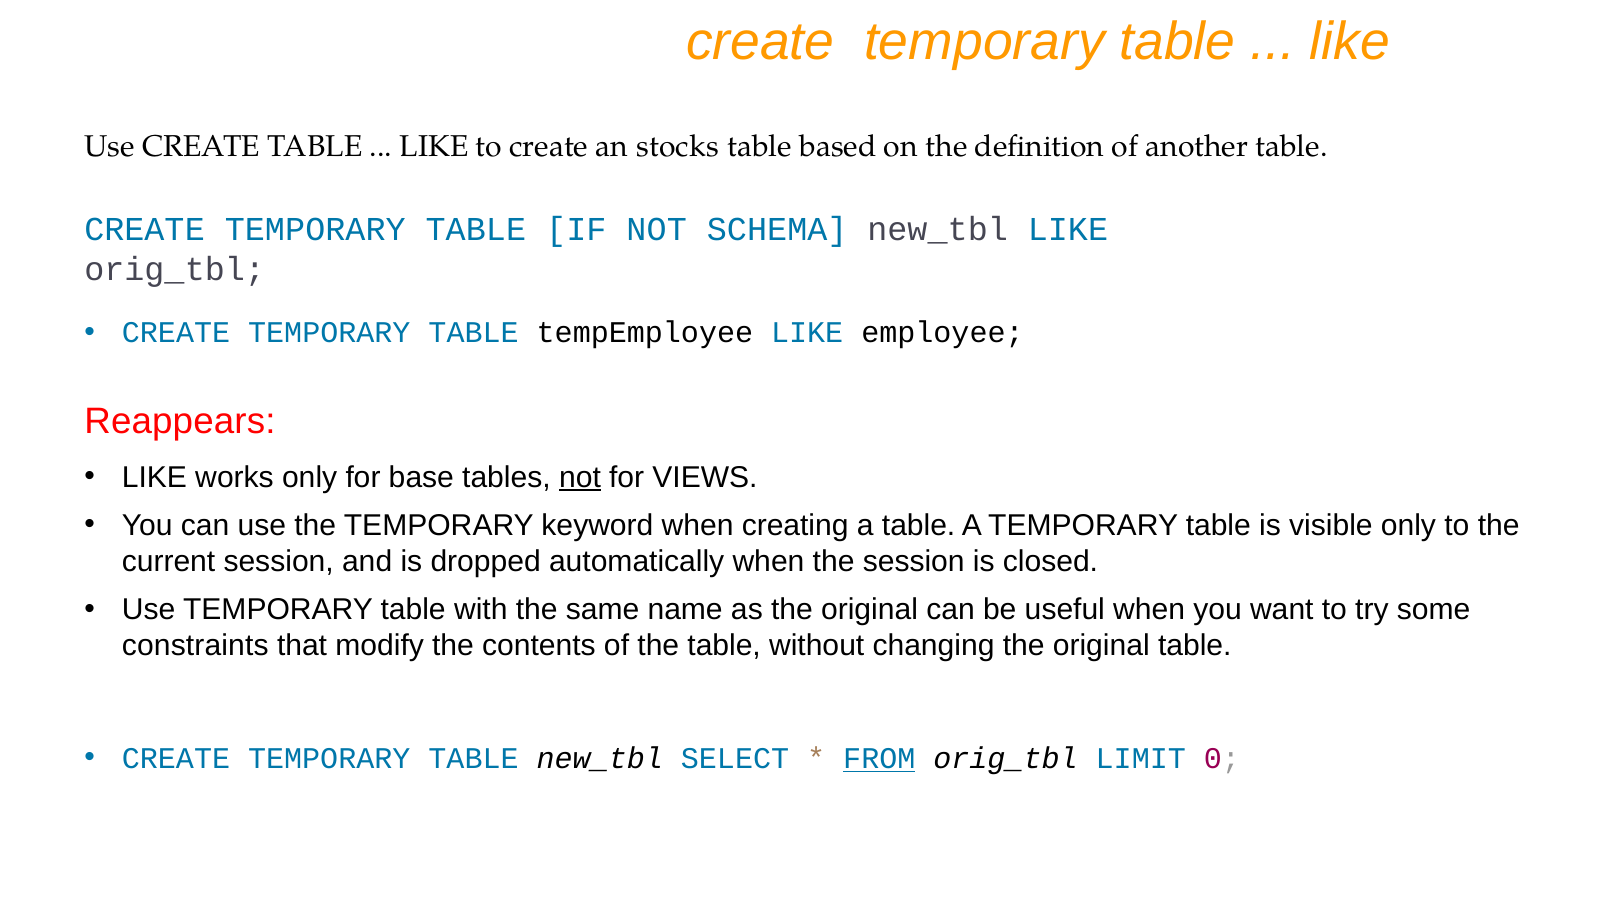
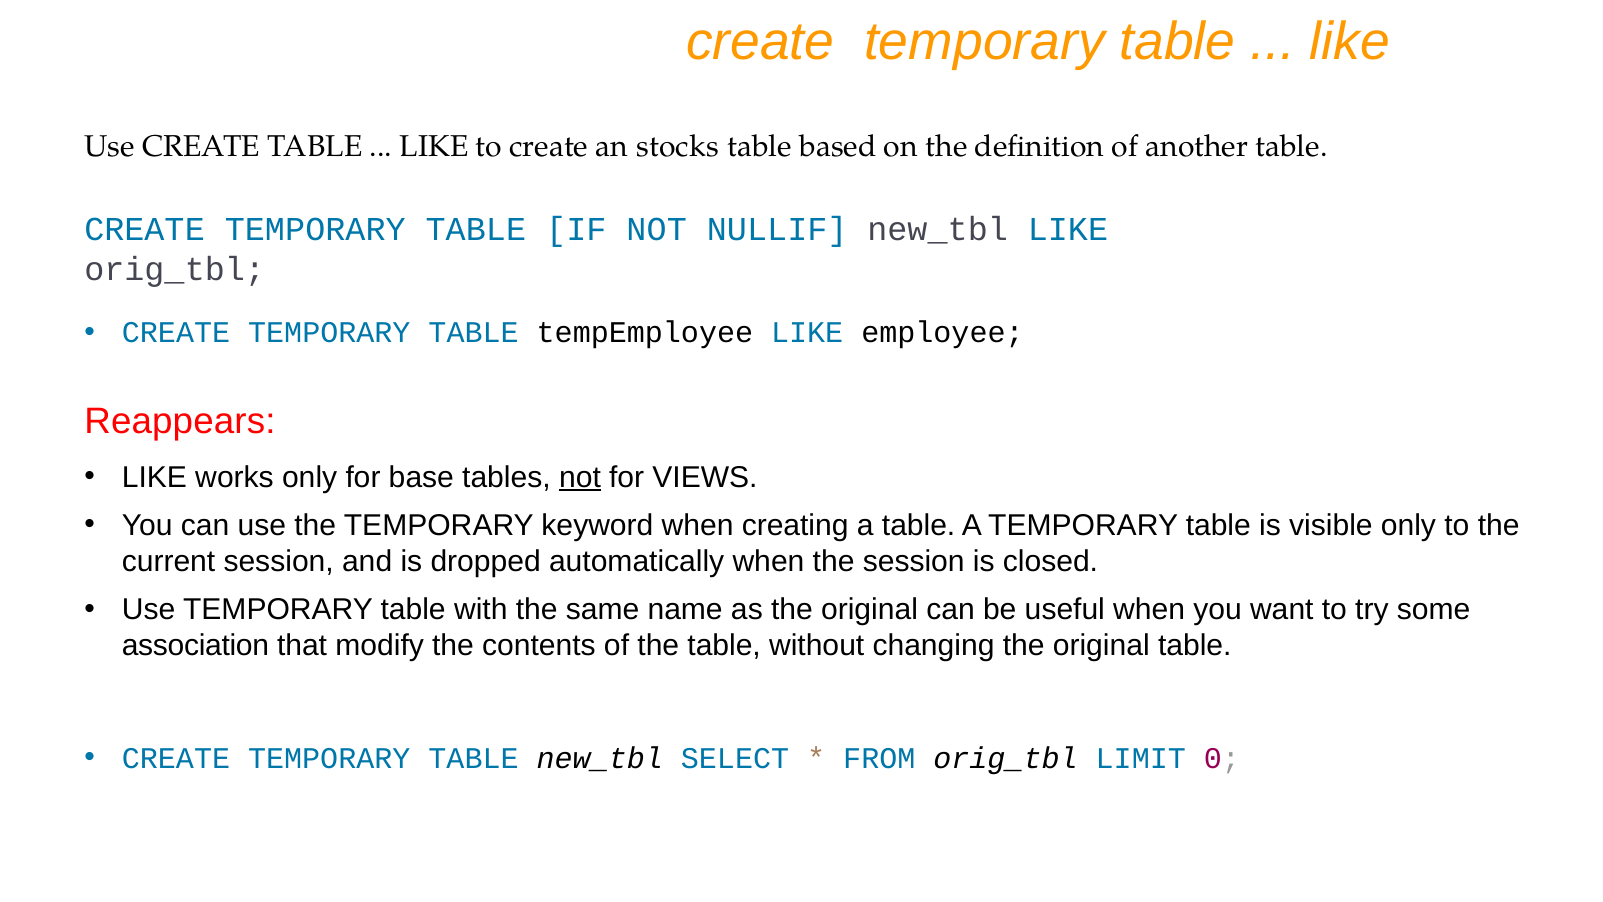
SCHEMA: SCHEMA -> NULLIF
constraints: constraints -> association
FROM underline: present -> none
